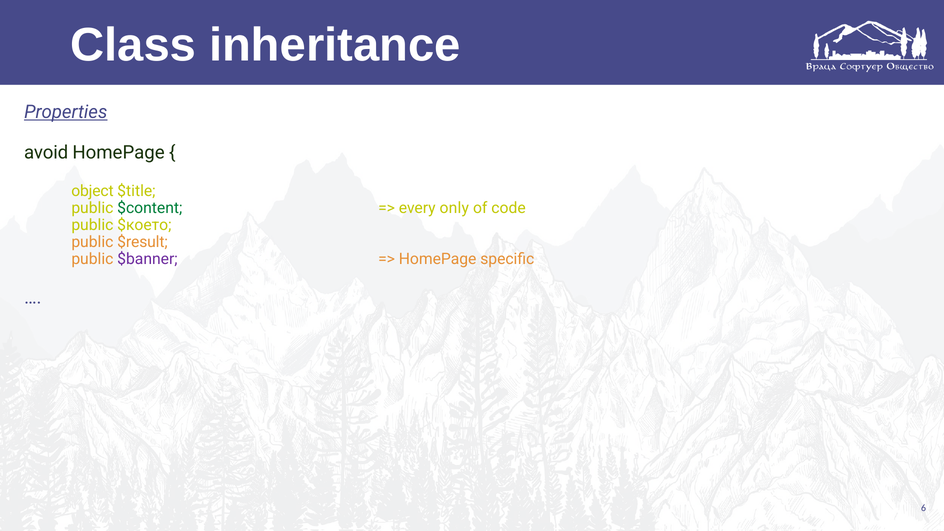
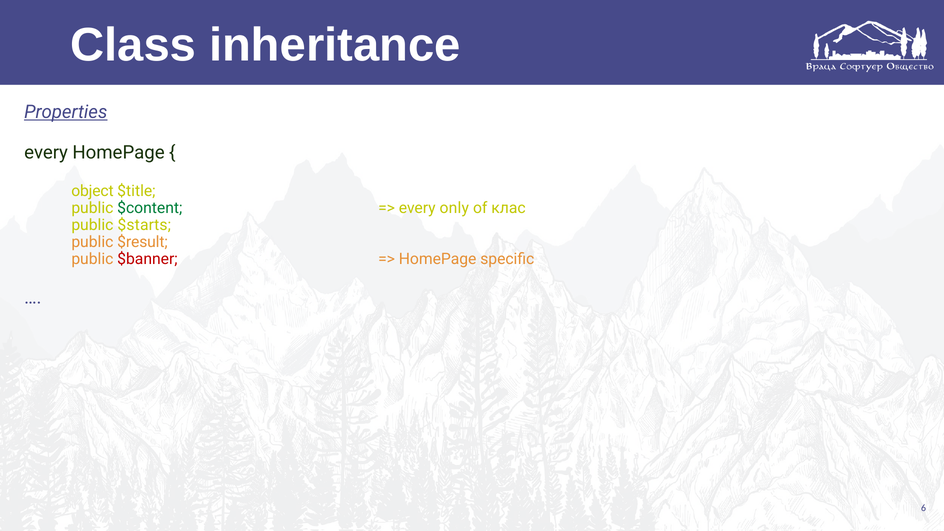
avoid at (46, 152): avoid -> every
code: code -> клас
$което: $което -> $starts
$banner colour: purple -> red
